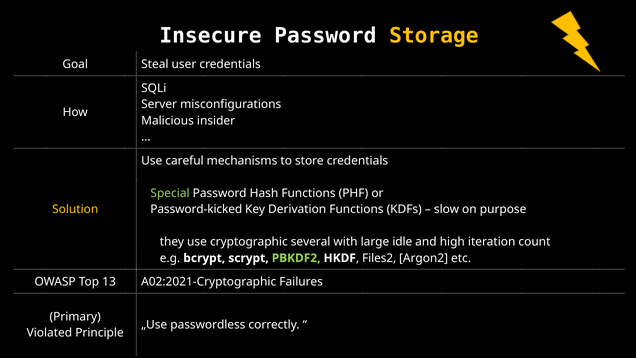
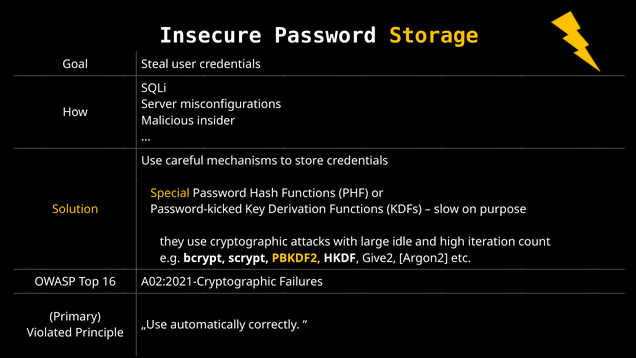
Special colour: light green -> yellow
several: several -> attacks
PBKDF2 colour: light green -> yellow
Files2: Files2 -> Give2
13: 13 -> 16
passwordless: passwordless -> automatically
